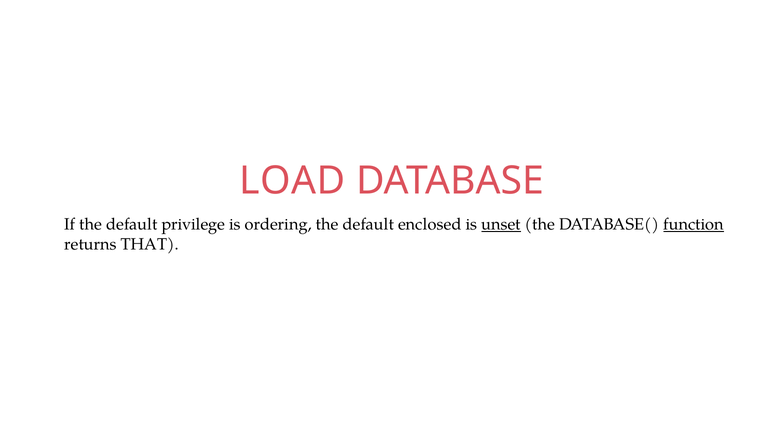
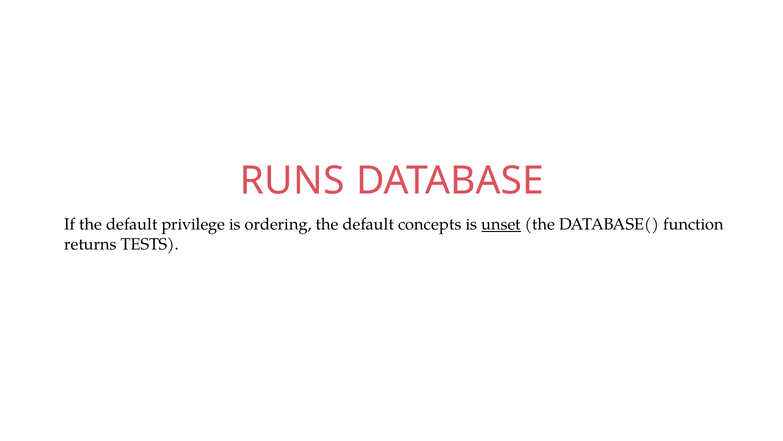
LOAD: LOAD -> RUNS
enclosed: enclosed -> concepts
function underline: present -> none
THAT: THAT -> TESTS
